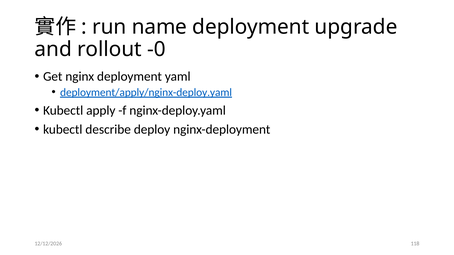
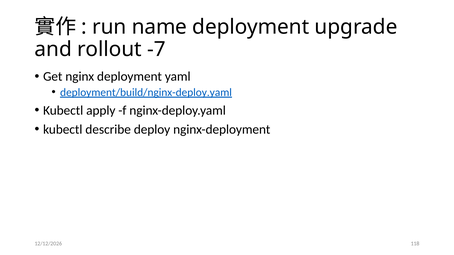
-0: -0 -> -7
deployment/apply/nginx-deploy.yaml: deployment/apply/nginx-deploy.yaml -> deployment/build/nginx-deploy.yaml
